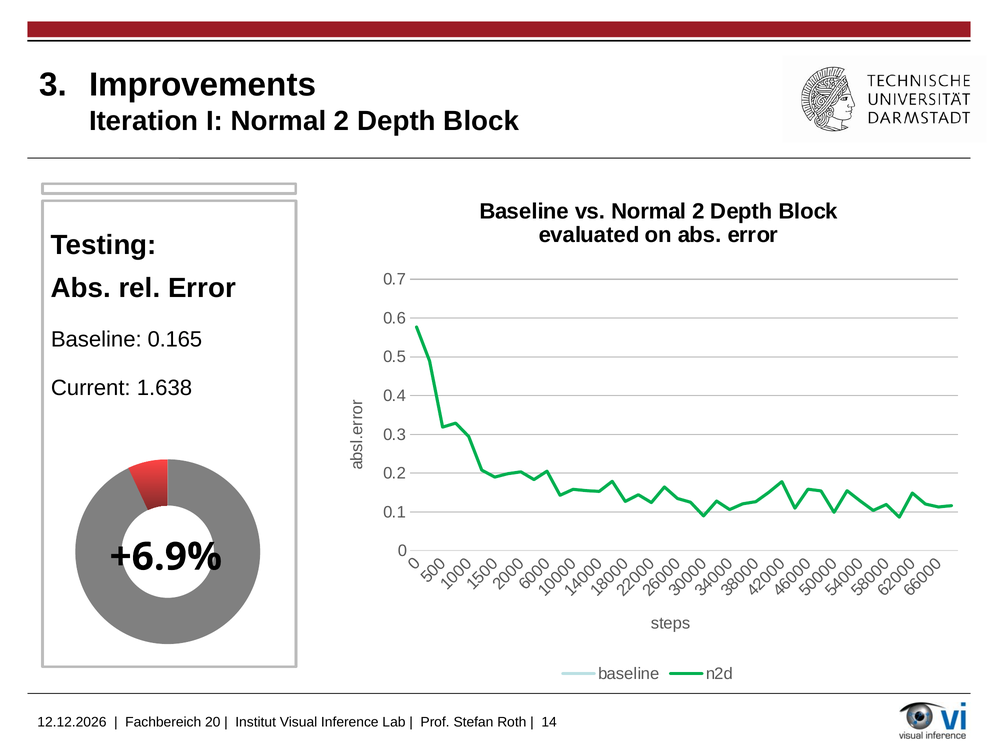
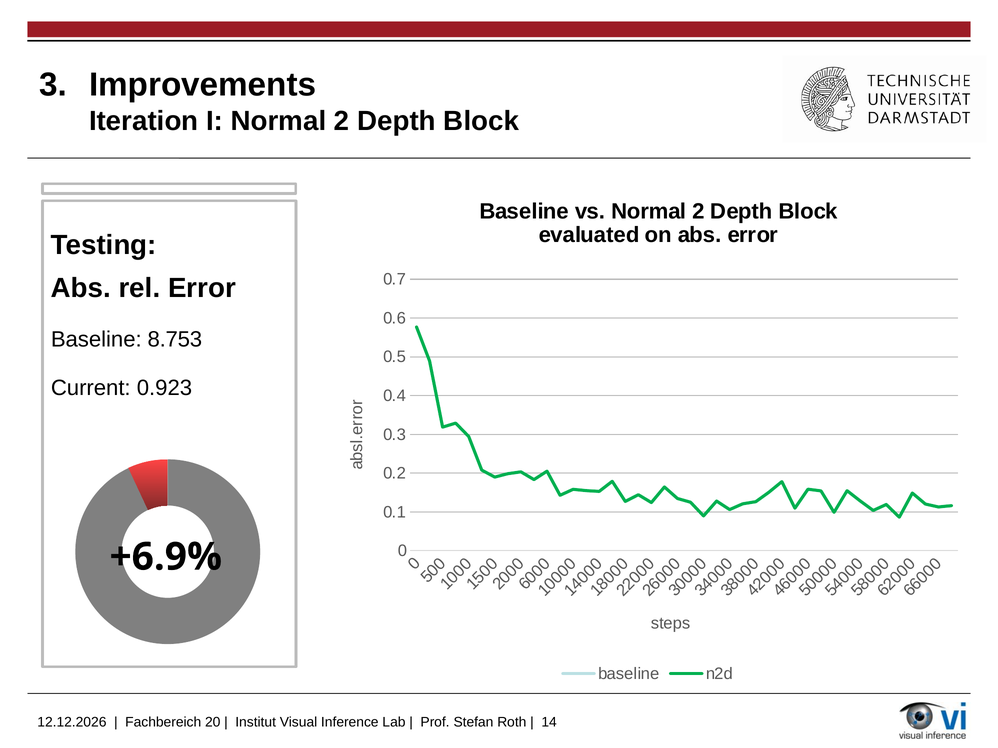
0.165: 0.165 -> 8.753
1.638: 1.638 -> 0.923
